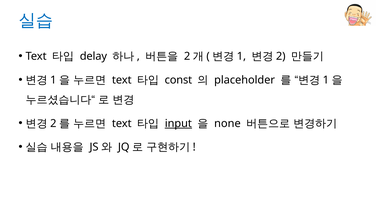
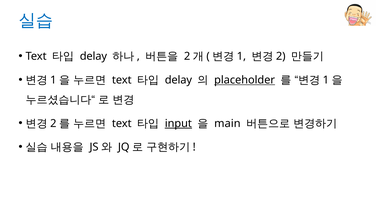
const at (178, 80): const -> delay
placeholder underline: none -> present
none: none -> main
